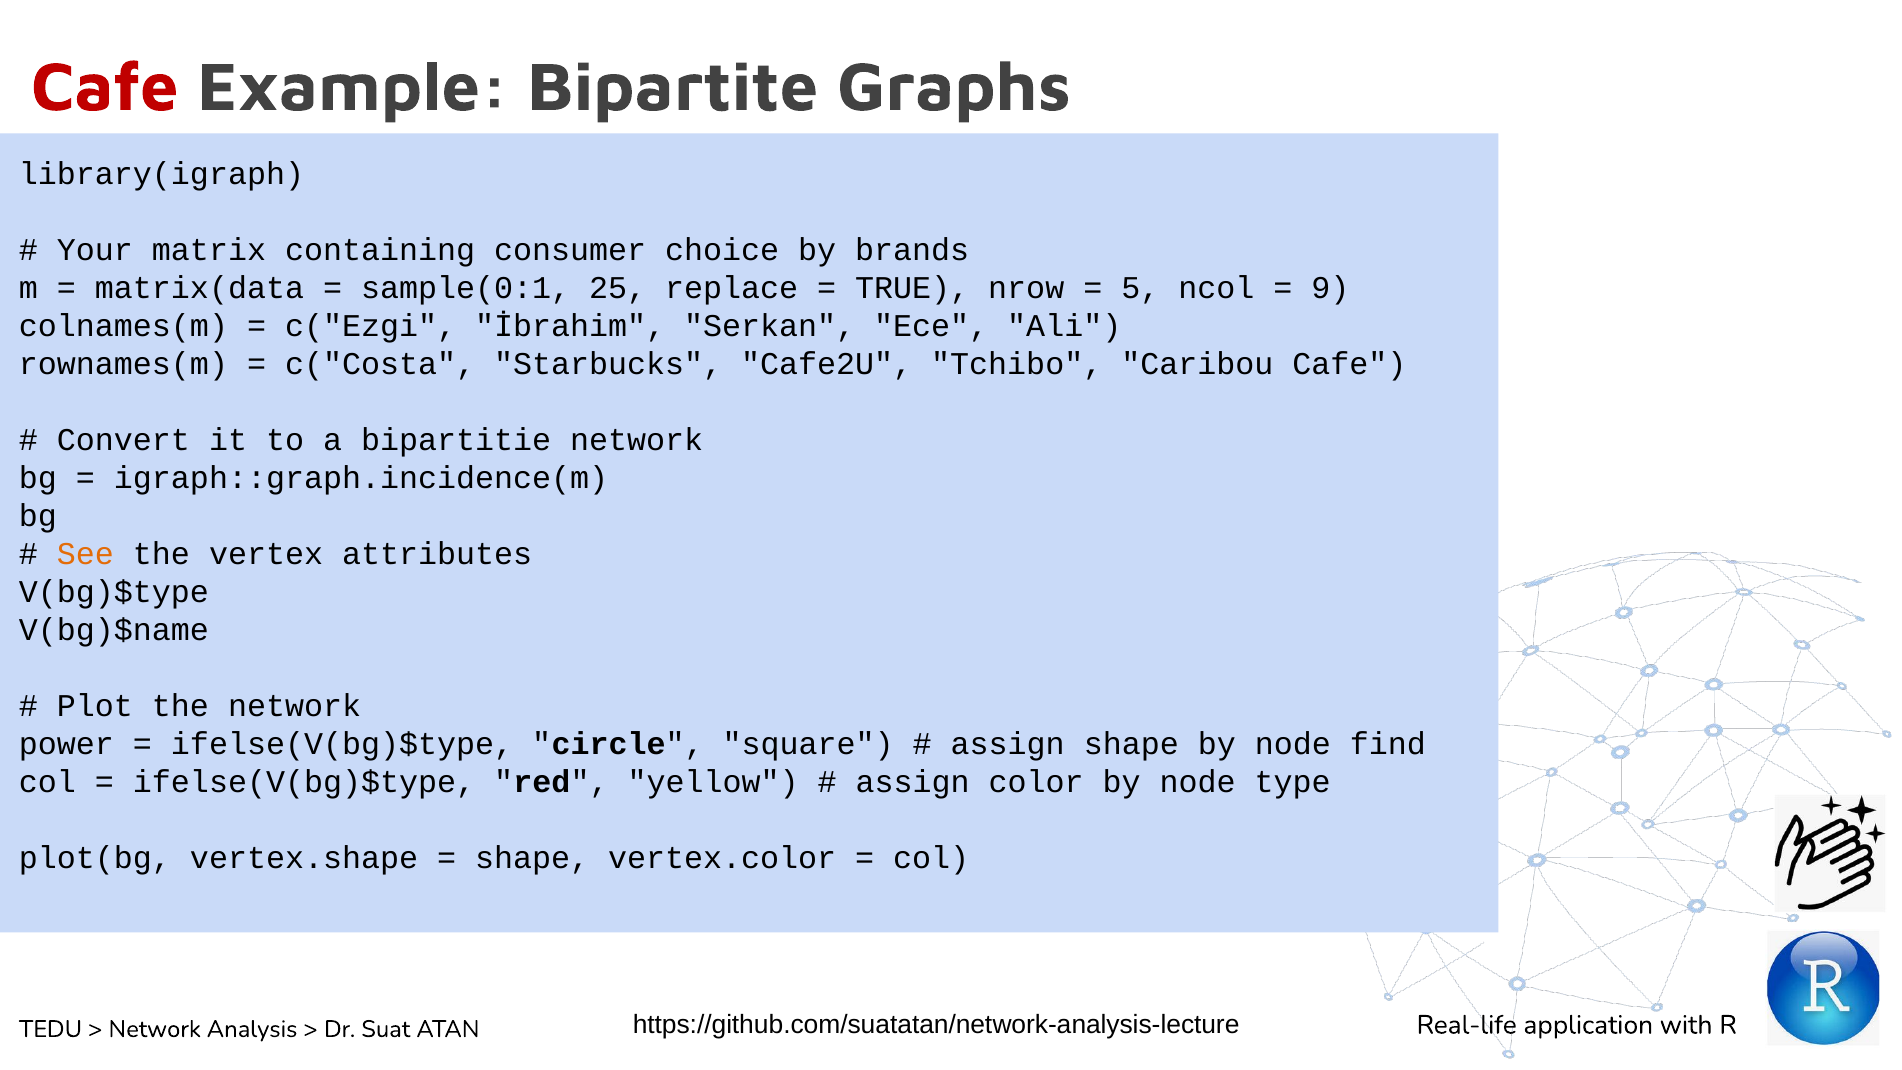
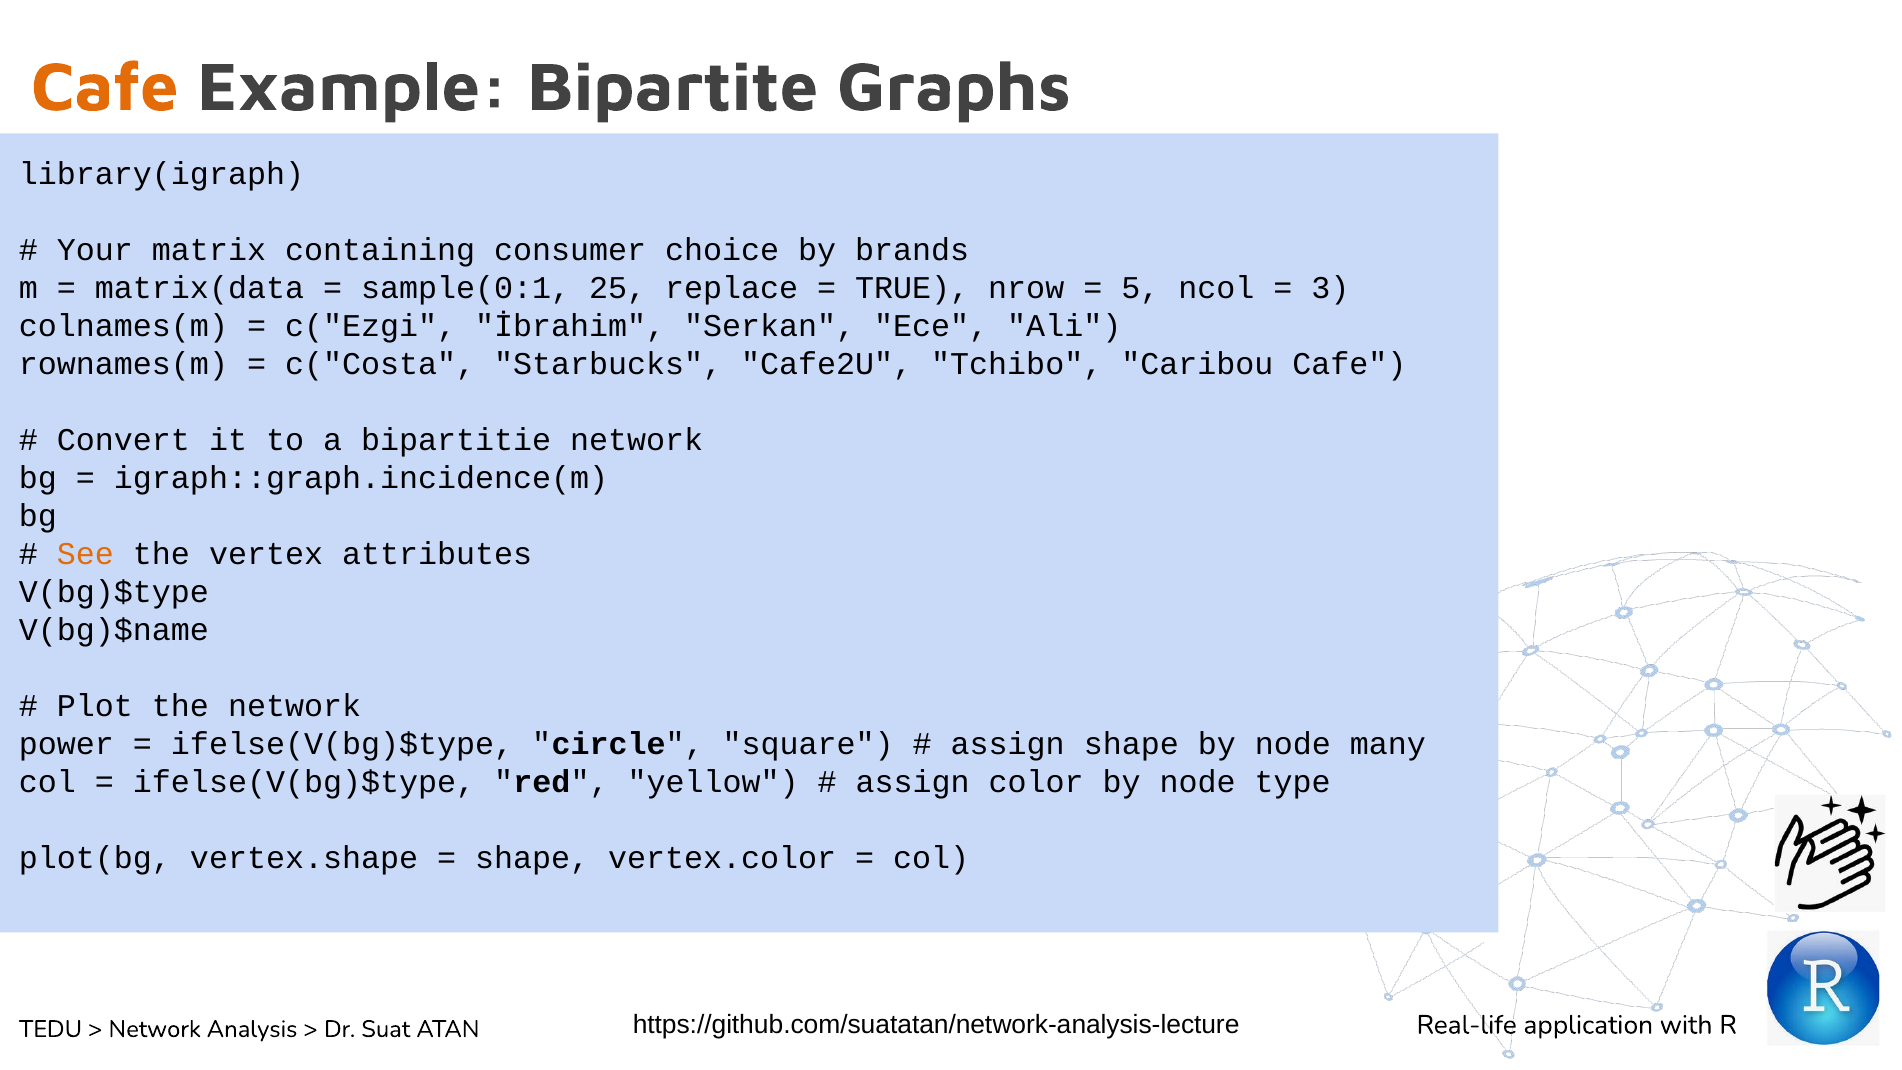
Cafe at (105, 87) colour: red -> orange
9: 9 -> 3
find: find -> many
